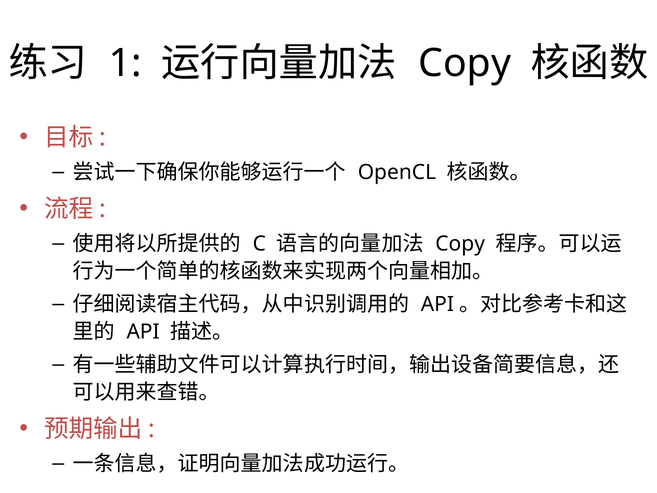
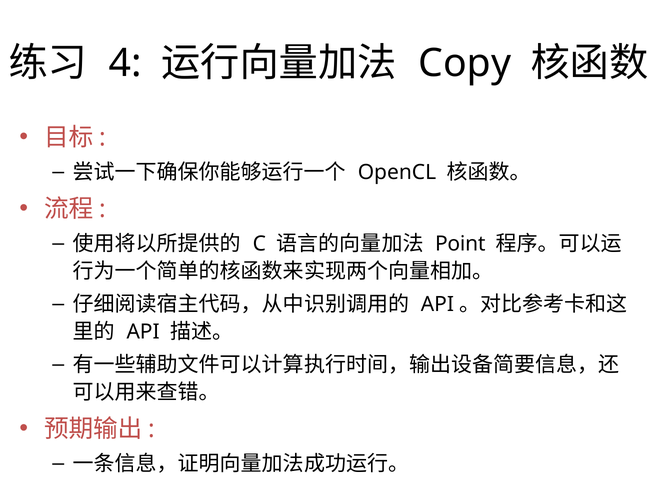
1: 1 -> 4
Copy at (460, 244): Copy -> Point
